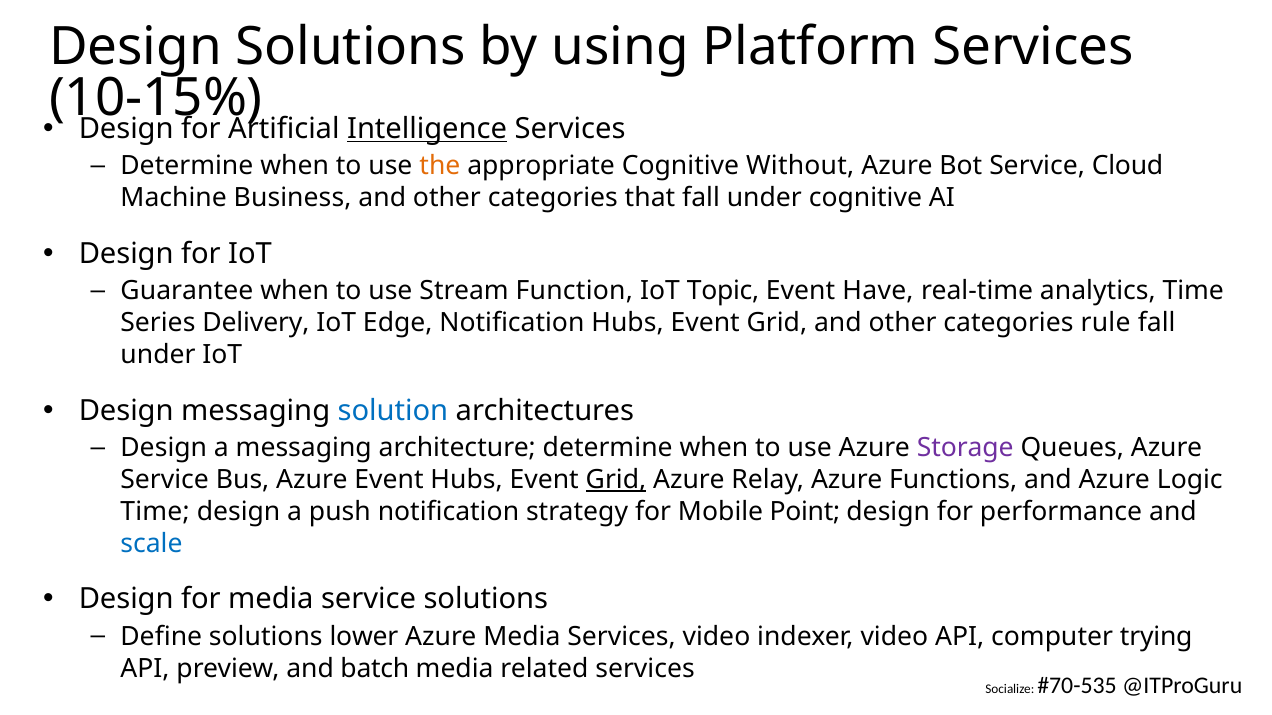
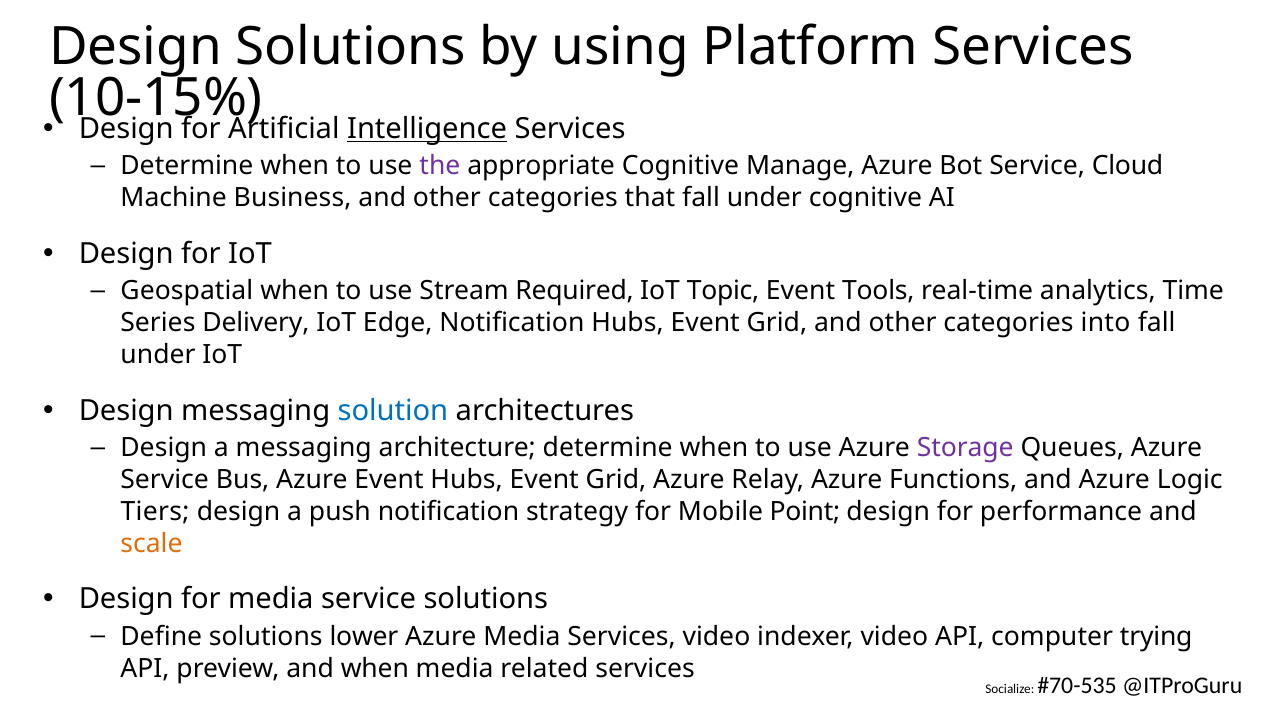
the colour: orange -> purple
Without: Without -> Manage
Guarantee: Guarantee -> Geospatial
Function: Function -> Required
Have: Have -> Tools
rule: rule -> into
Grid at (616, 480) underline: present -> none
Time at (155, 512): Time -> Tiers
scale colour: blue -> orange
and batch: batch -> when
